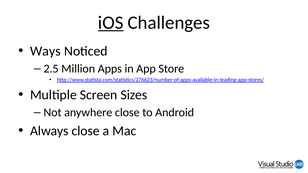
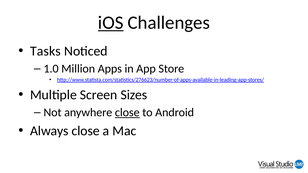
Ways: Ways -> Tasks
2.5: 2.5 -> 1.0
close at (127, 113) underline: none -> present
